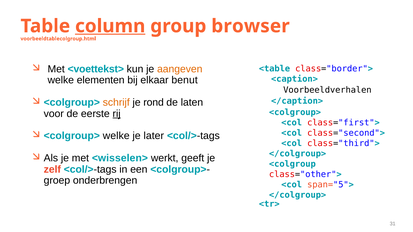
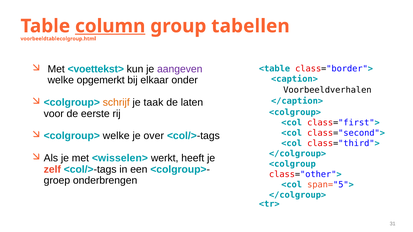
browser: browser -> tabellen
aangeven colour: orange -> purple
elementen: elementen -> opgemerkt
benut: benut -> onder
rond: rond -> taak
rij underline: present -> none
later: later -> over
geeft: geeft -> heeft
